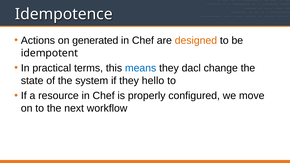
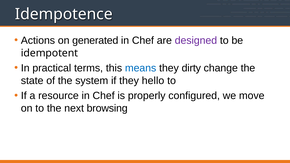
designed colour: orange -> purple
dacl: dacl -> dirty
workflow: workflow -> browsing
